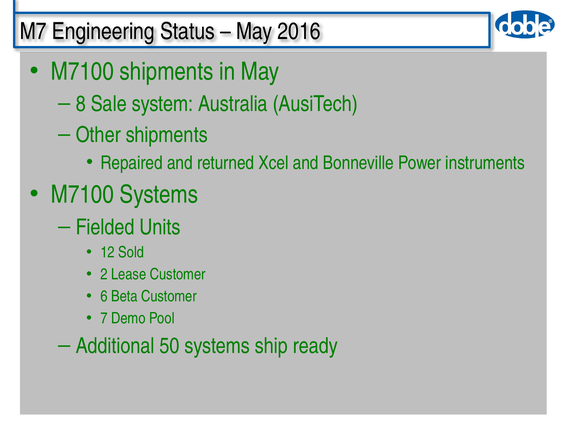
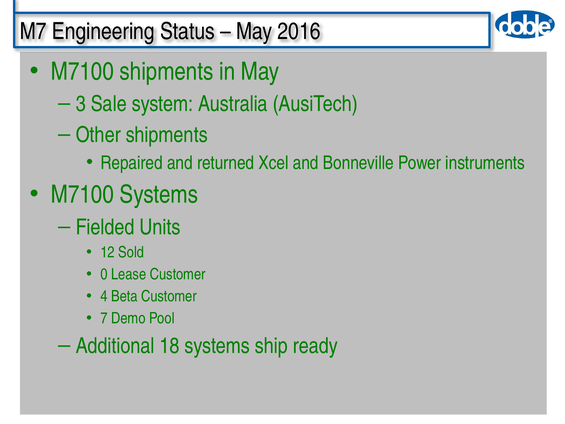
8 at (81, 104): 8 -> 3
2: 2 -> 0
6: 6 -> 4
50: 50 -> 18
